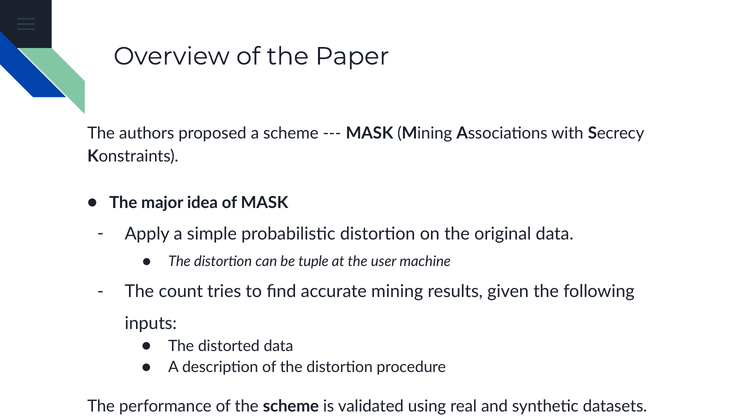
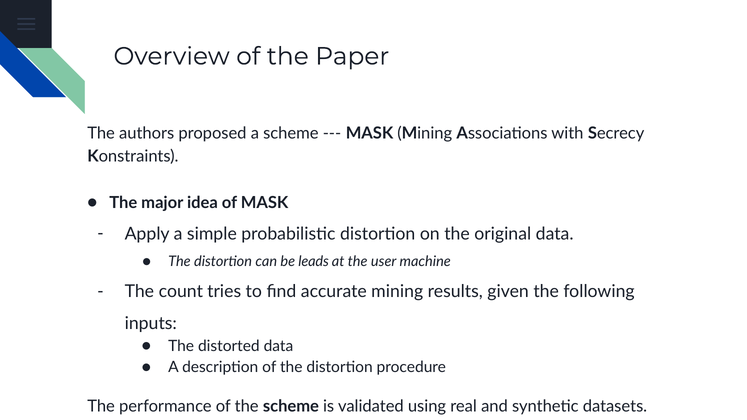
tuple: tuple -> leads
